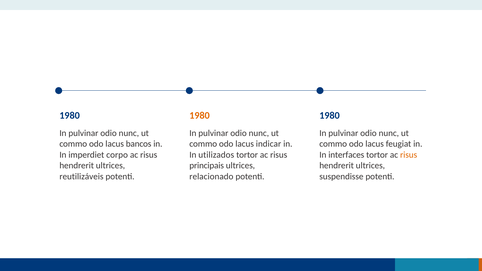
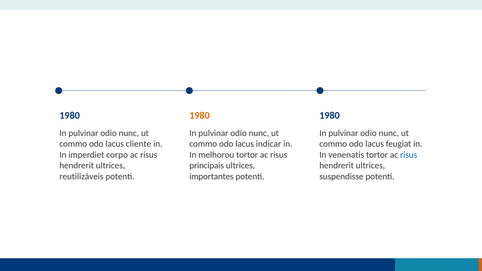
bancos: bancos -> cliente
utilizados: utilizados -> melhorou
interfaces: interfaces -> venenatis
risus at (409, 155) colour: orange -> blue
relacionado: relacionado -> importantes
